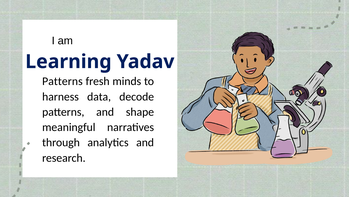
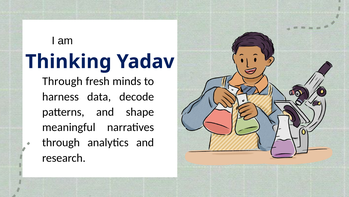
Learning: Learning -> Thinking
Patterns at (62, 81): Patterns -> Through
